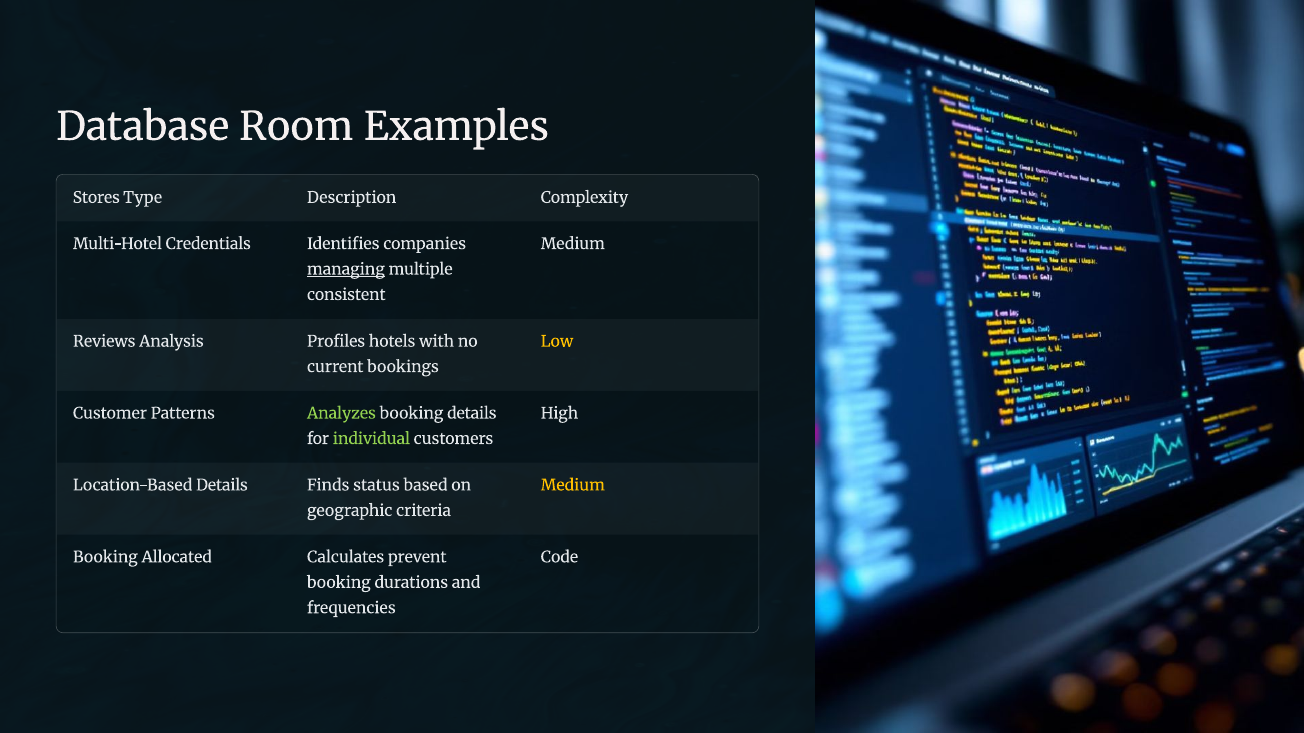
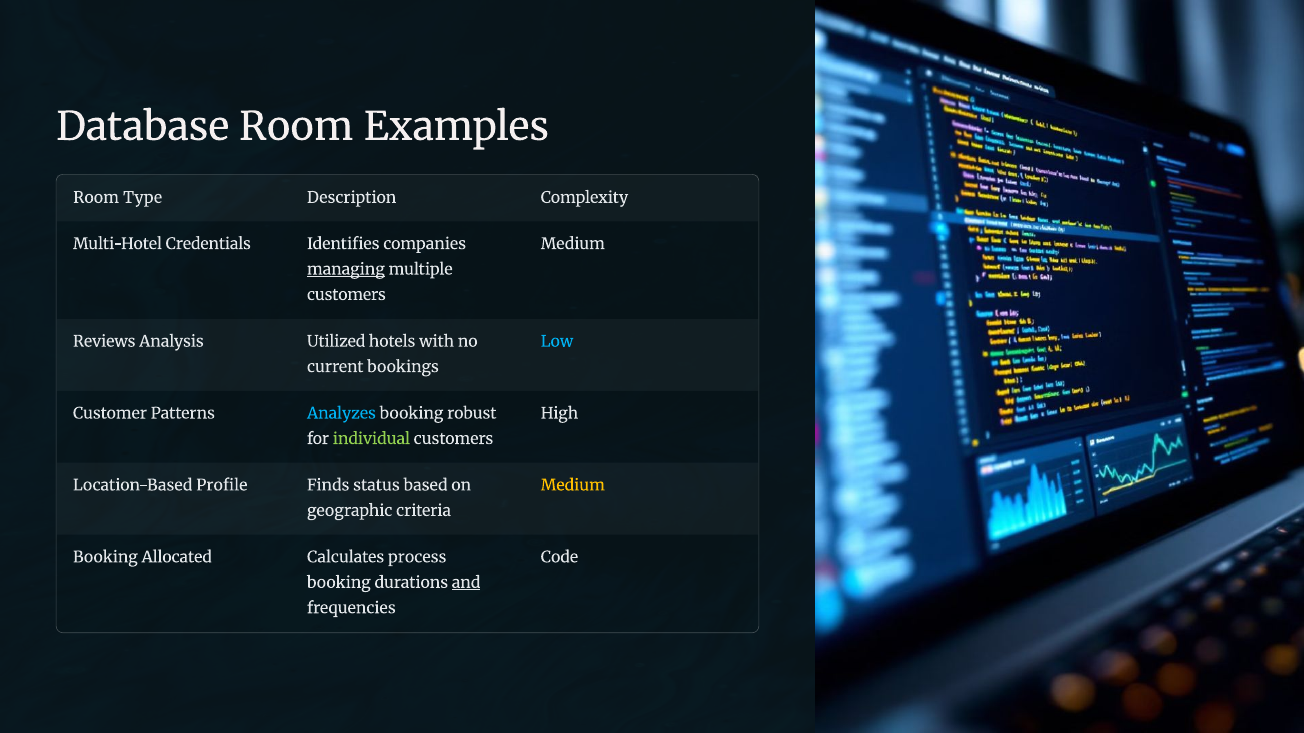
Stores at (96, 198): Stores -> Room
consistent at (346, 295): consistent -> customers
Profiles: Profiles -> Utilized
Low colour: yellow -> light blue
Analyzes colour: light green -> light blue
booking details: details -> robust
Location-Based Details: Details -> Profile
prevent: prevent -> process
and underline: none -> present
